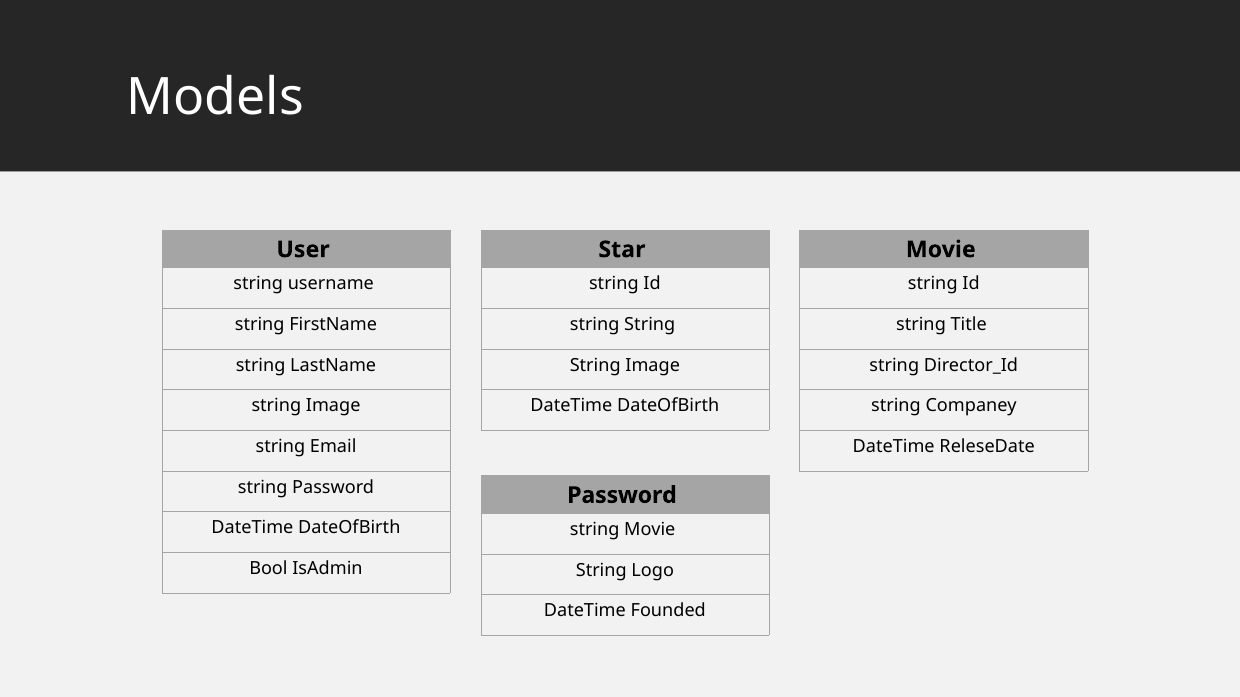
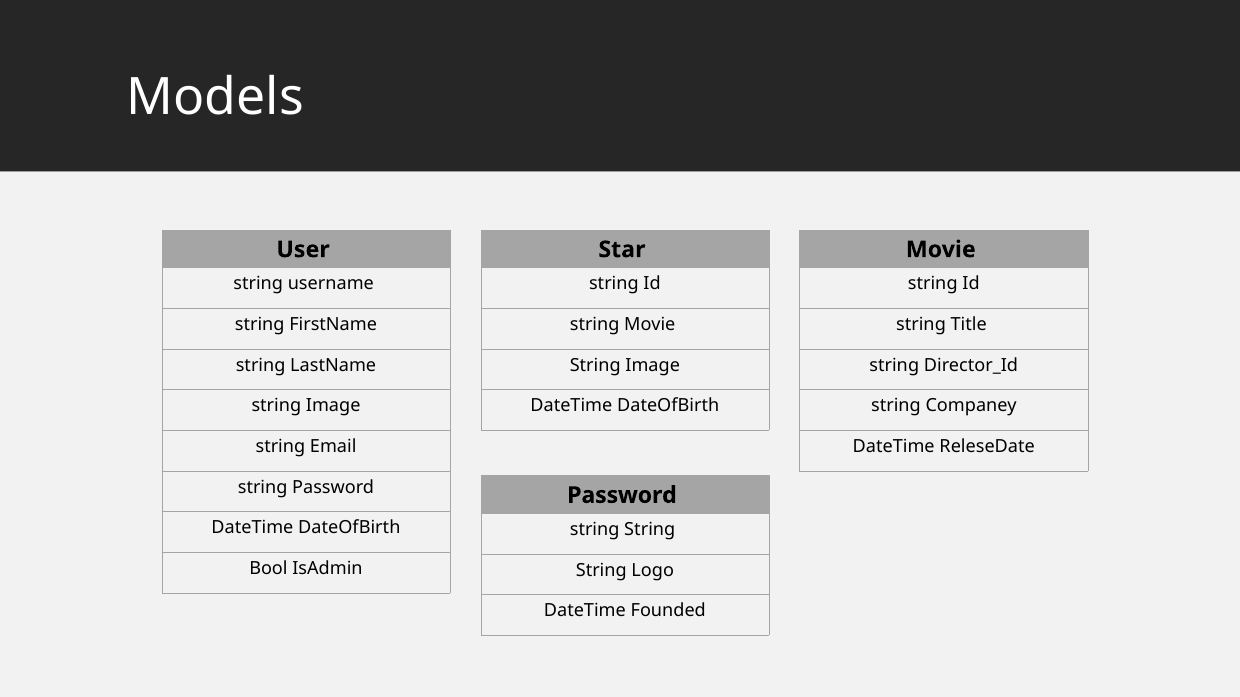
String at (650, 325): String -> Movie
Movie at (650, 530): Movie -> String
